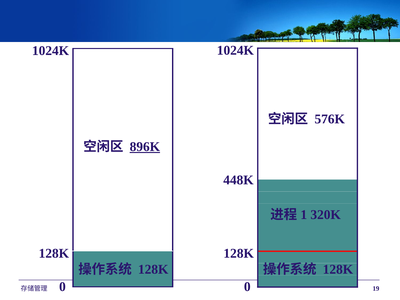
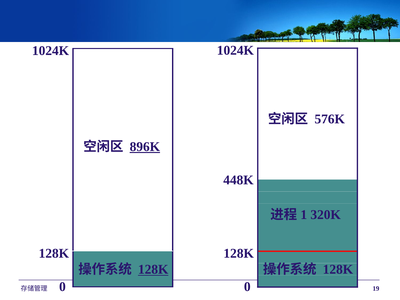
128K at (153, 270) underline: none -> present
